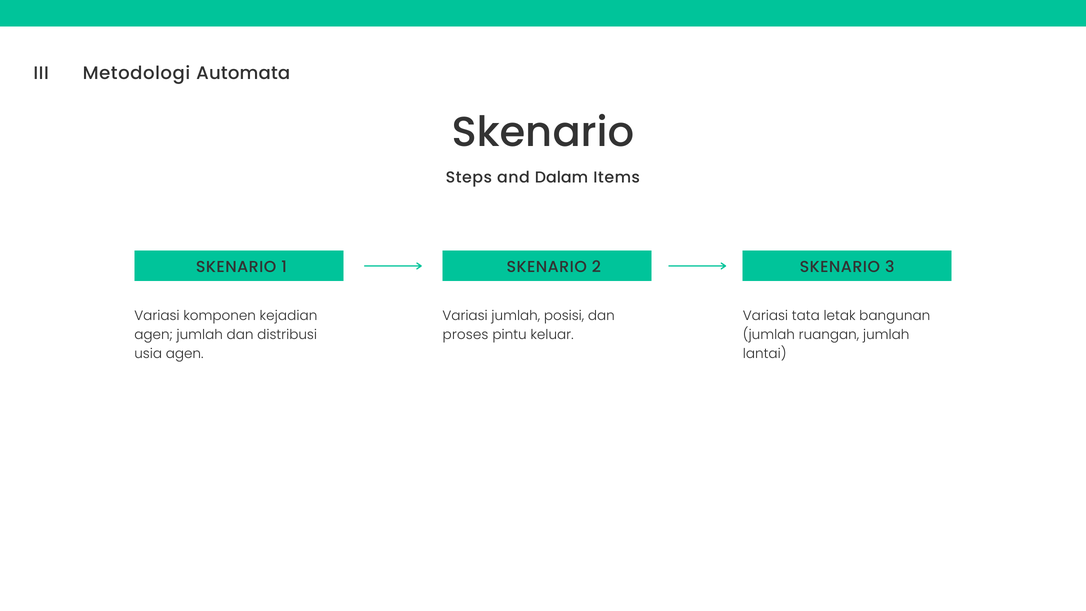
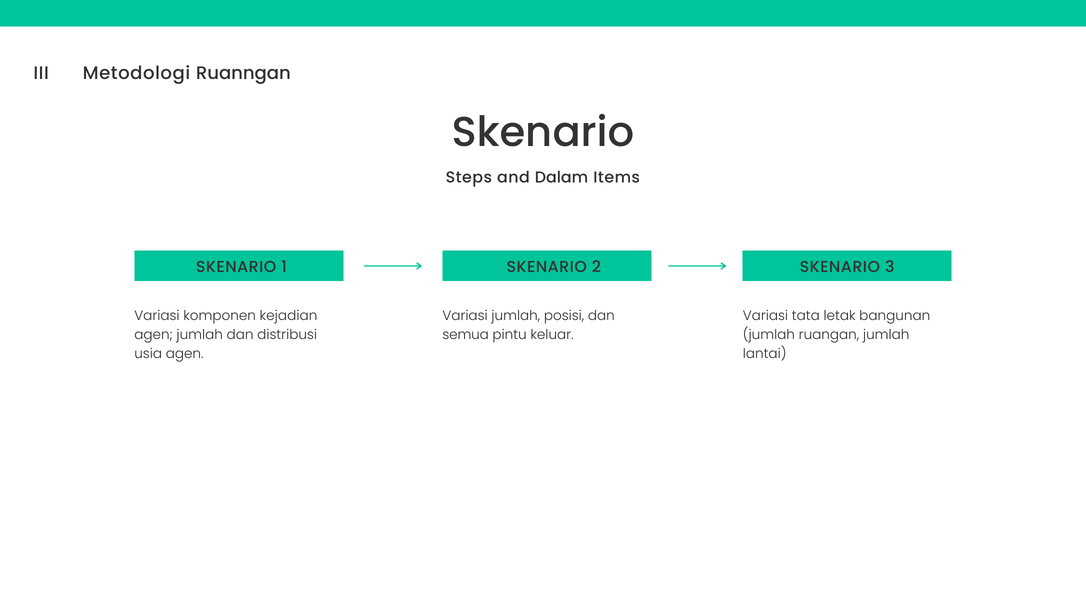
Automata: Automata -> Ruanngan
proses: proses -> semua
